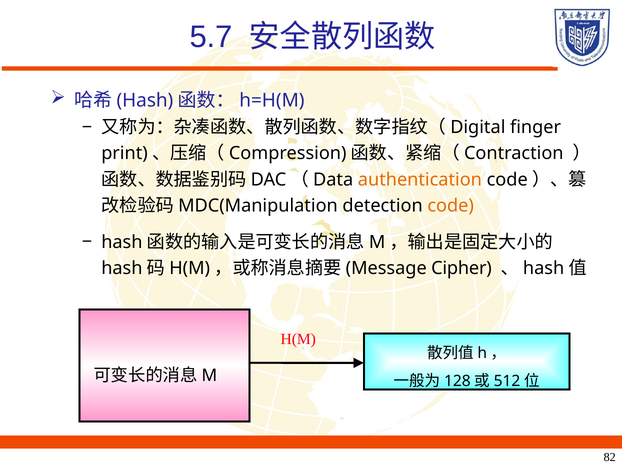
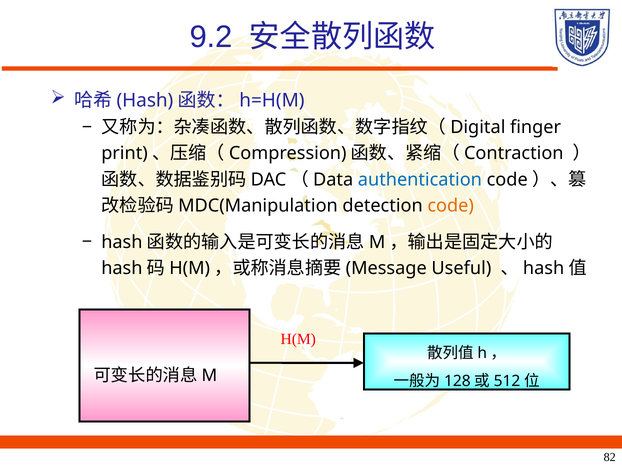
5.7: 5.7 -> 9.2
authentication colour: orange -> blue
Cipher: Cipher -> Useful
